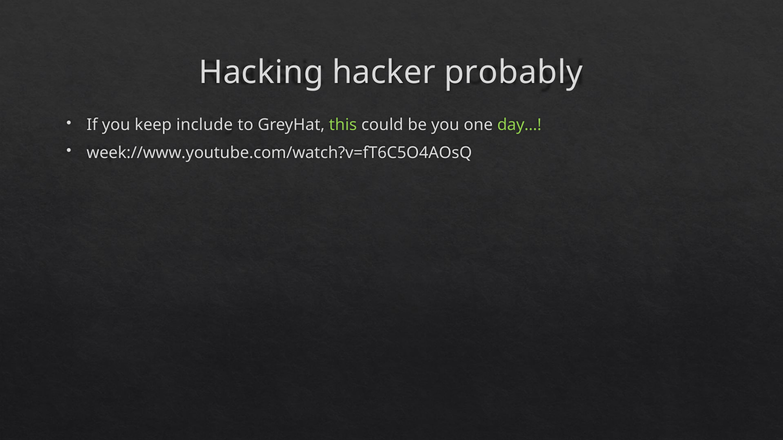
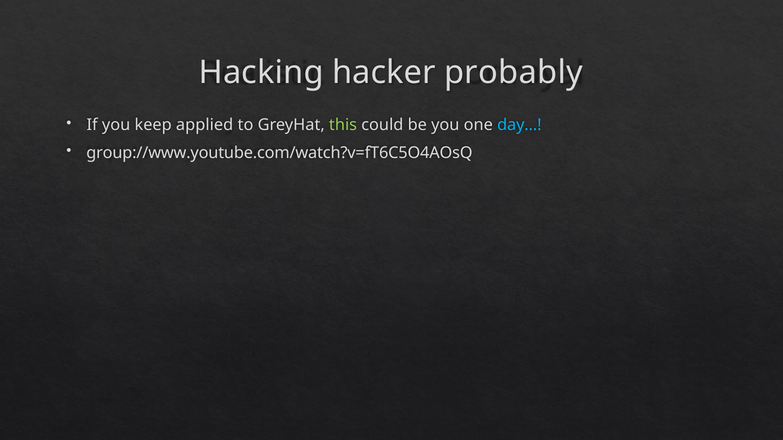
include: include -> applied
day… colour: light green -> light blue
week://www.youtube.com/watch?v=fT6C5O4AOsQ: week://www.youtube.com/watch?v=fT6C5O4AOsQ -> group://www.youtube.com/watch?v=fT6C5O4AOsQ
